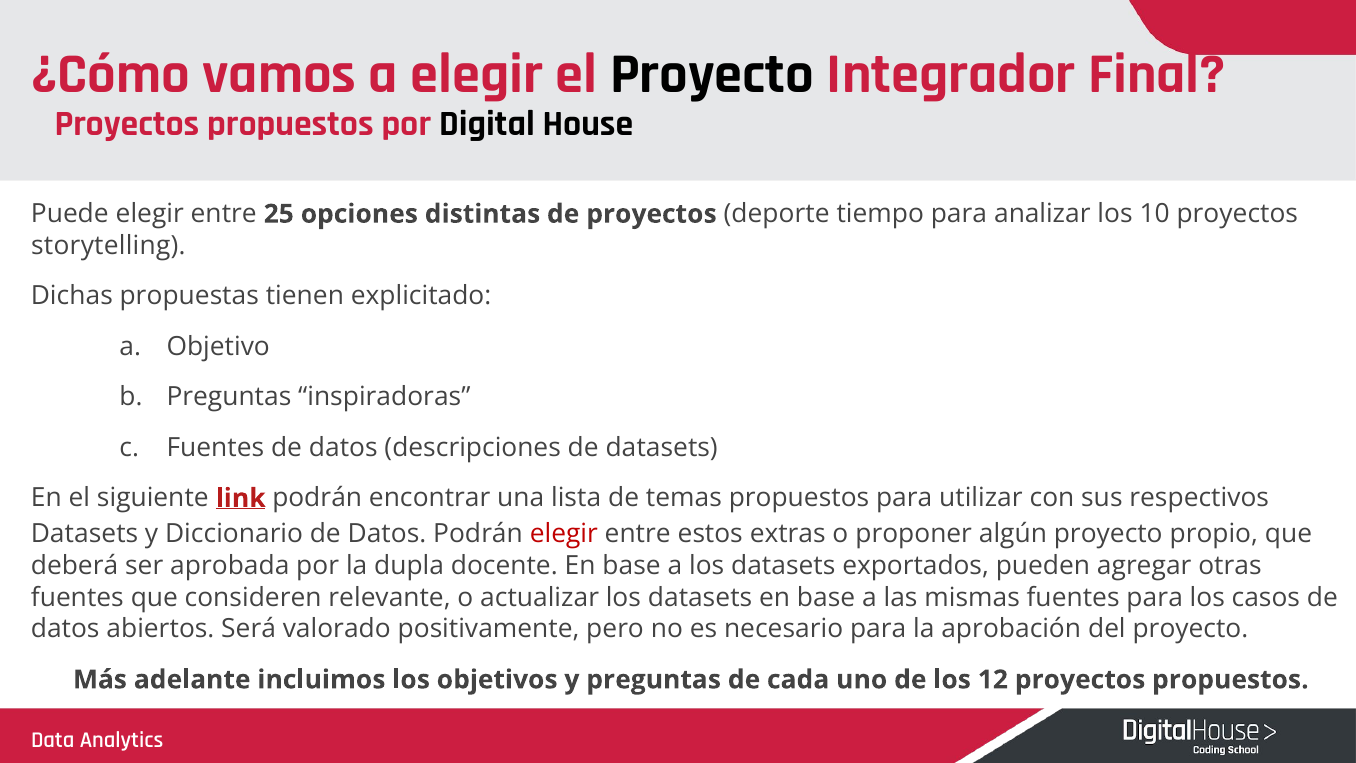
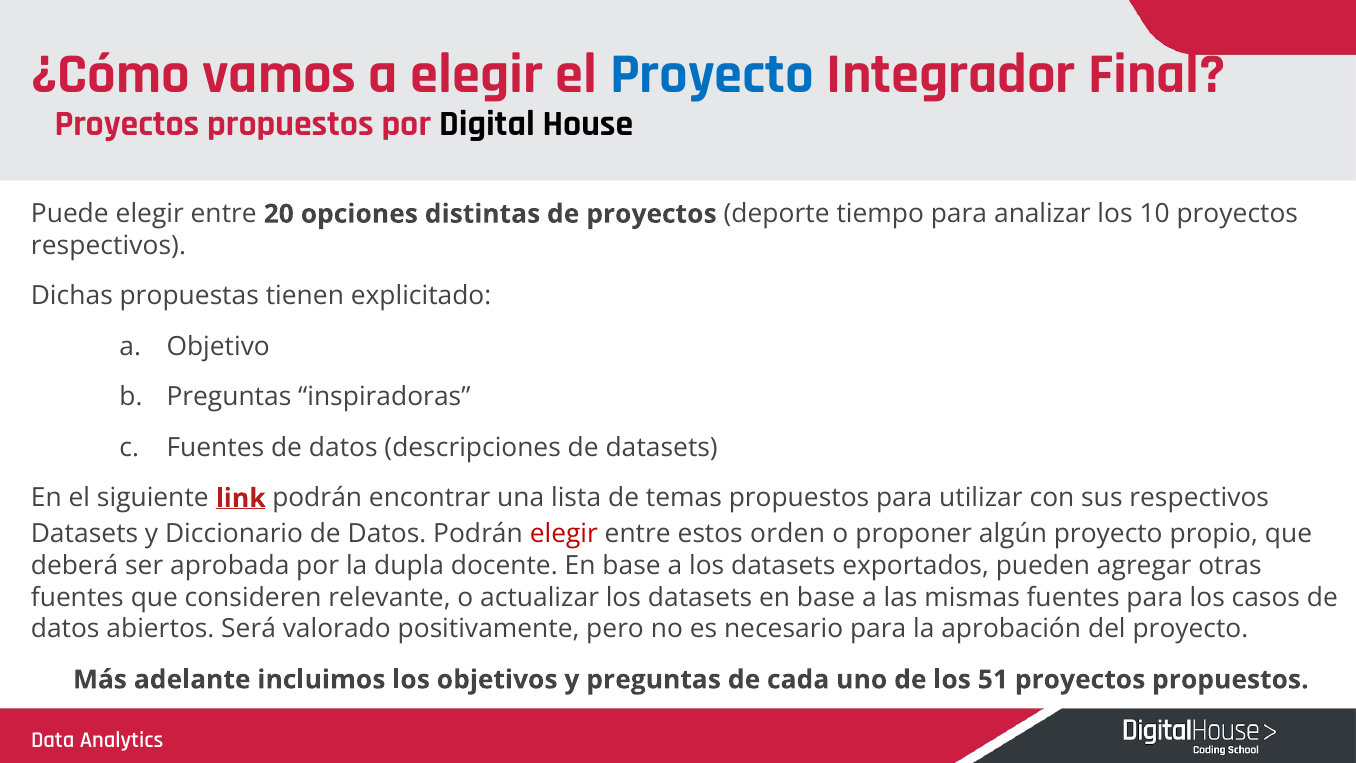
Proyecto at (712, 74) colour: black -> blue
25: 25 -> 20
storytelling at (108, 246): storytelling -> respectivos
extras: extras -> orden
12: 12 -> 51
